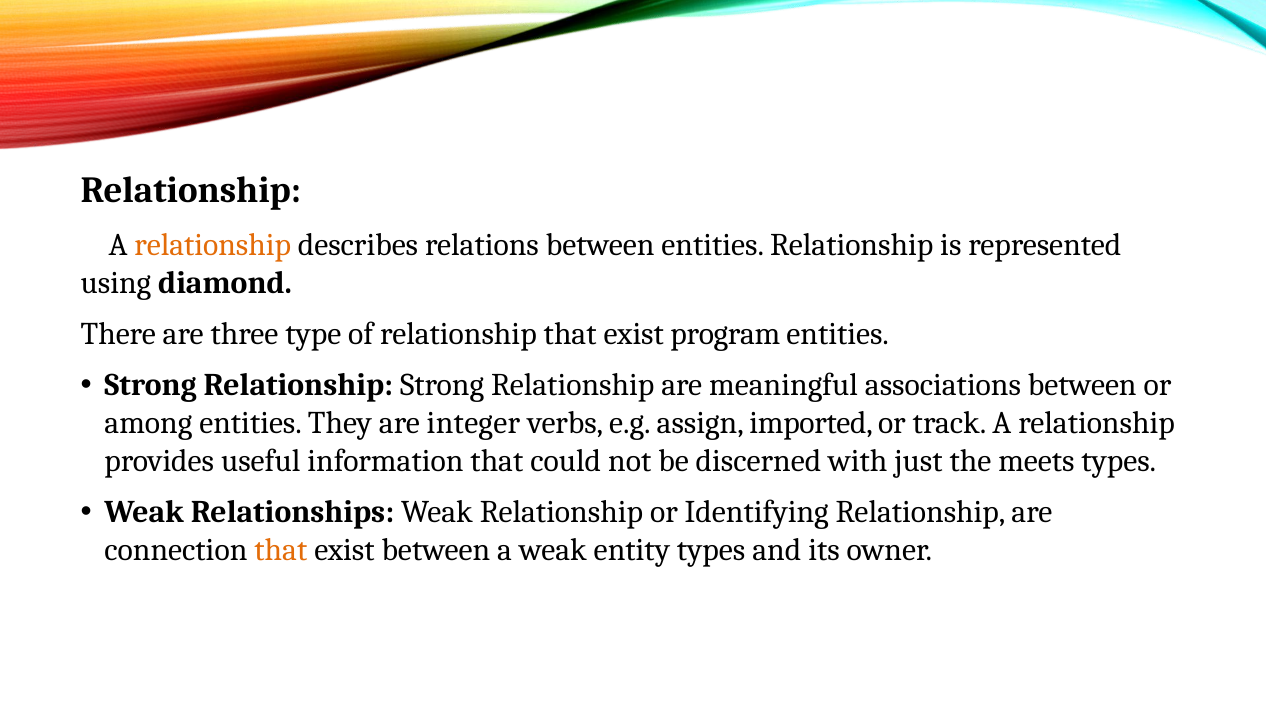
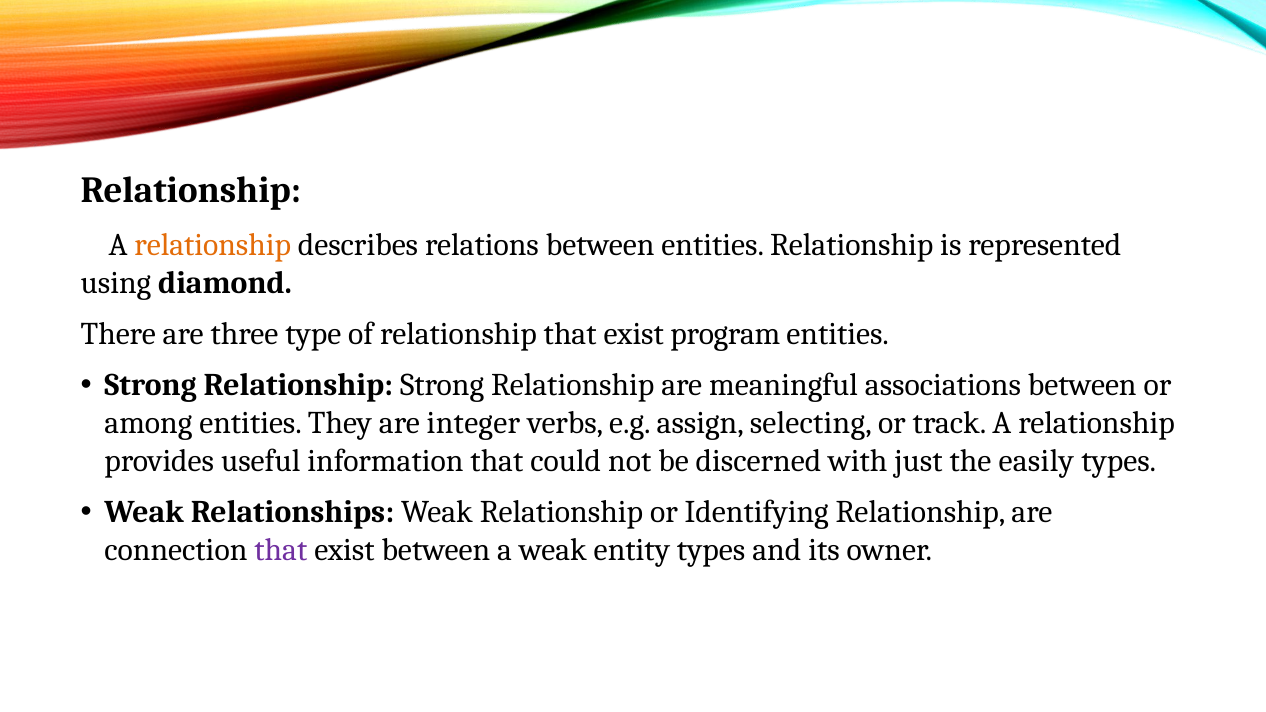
imported: imported -> selecting
meets: meets -> easily
that at (281, 551) colour: orange -> purple
